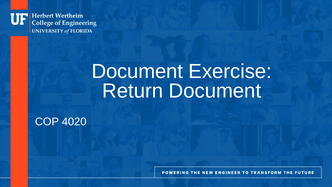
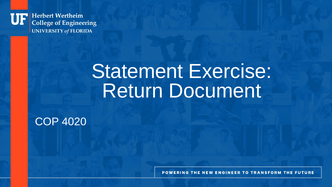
Document at (137, 71): Document -> Statement
